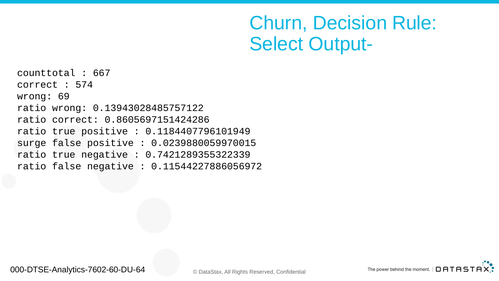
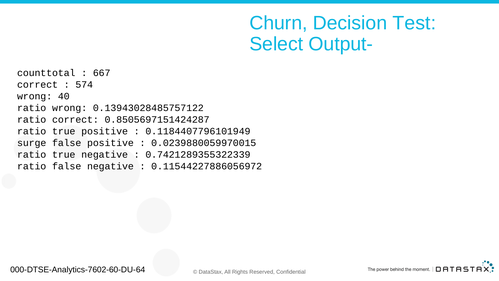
Rule: Rule -> Test
69: 69 -> 40
0.8605697151424286: 0.8605697151424286 -> 0.8505697151424287
